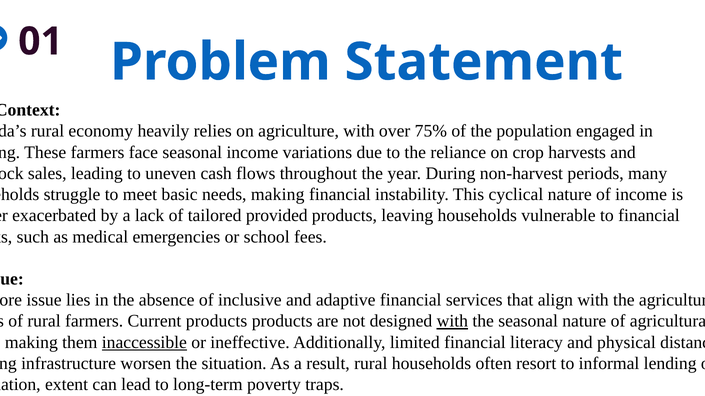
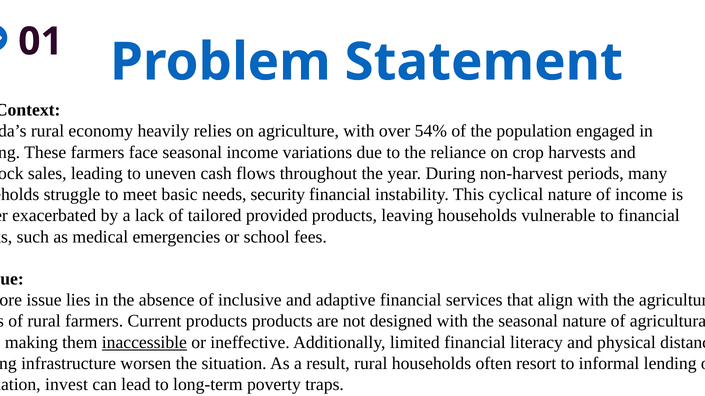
75%: 75% -> 54%
needs making: making -> security
with at (452, 322) underline: present -> none
extent at (67, 385): extent -> invest
